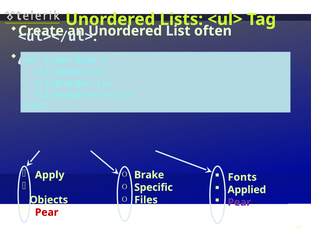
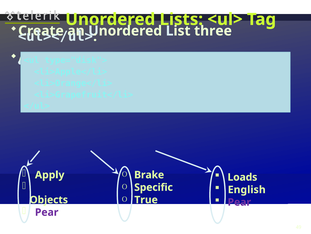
often: often -> three
Fonts: Fonts -> Loads
Applied: Applied -> English
Files: Files -> True
Pear at (47, 212) colour: red -> purple
